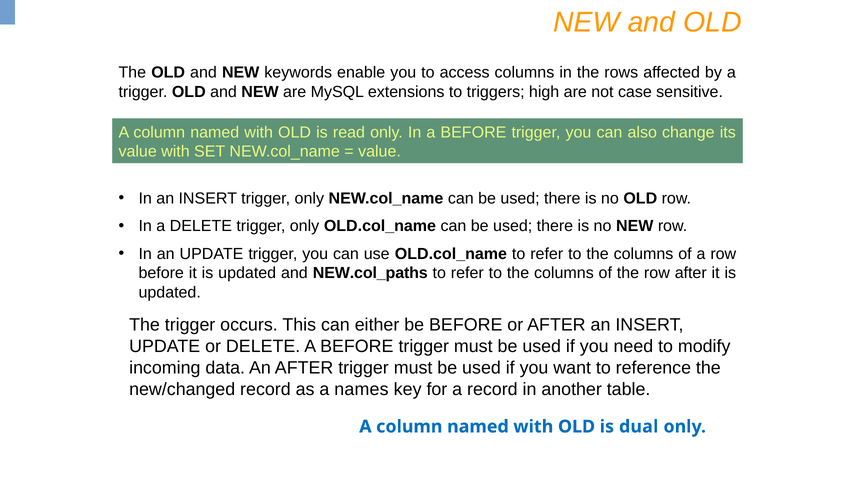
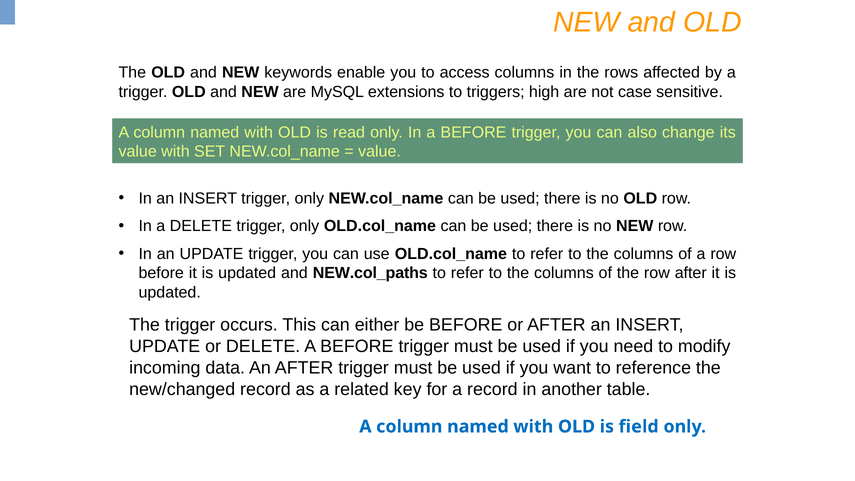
names: names -> related
dual: dual -> field
